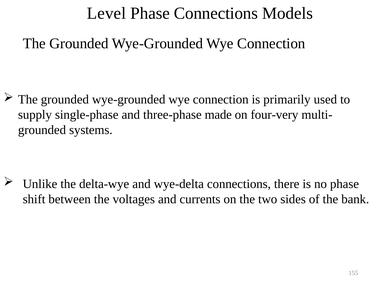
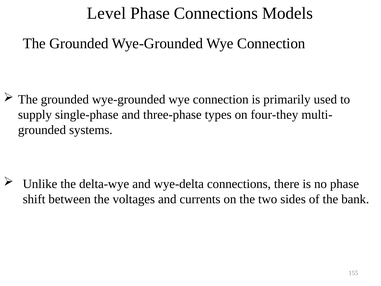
made: made -> types
four-very: four-very -> four-they
